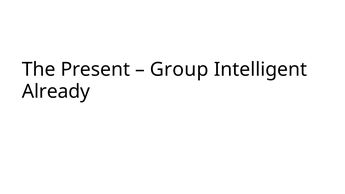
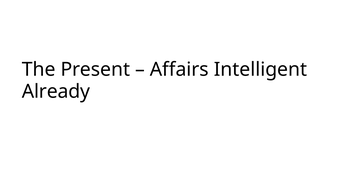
Group: Group -> Affairs
